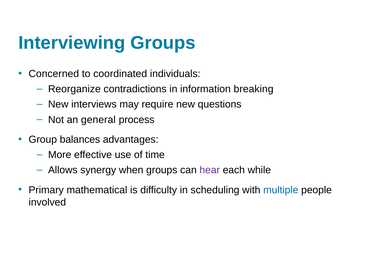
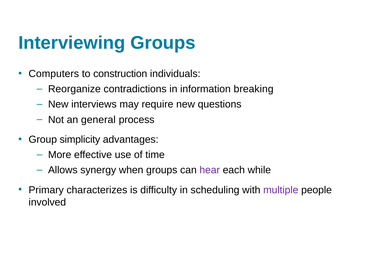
Concerned: Concerned -> Computers
coordinated: coordinated -> construction
balances: balances -> simplicity
mathematical: mathematical -> characterizes
multiple colour: blue -> purple
